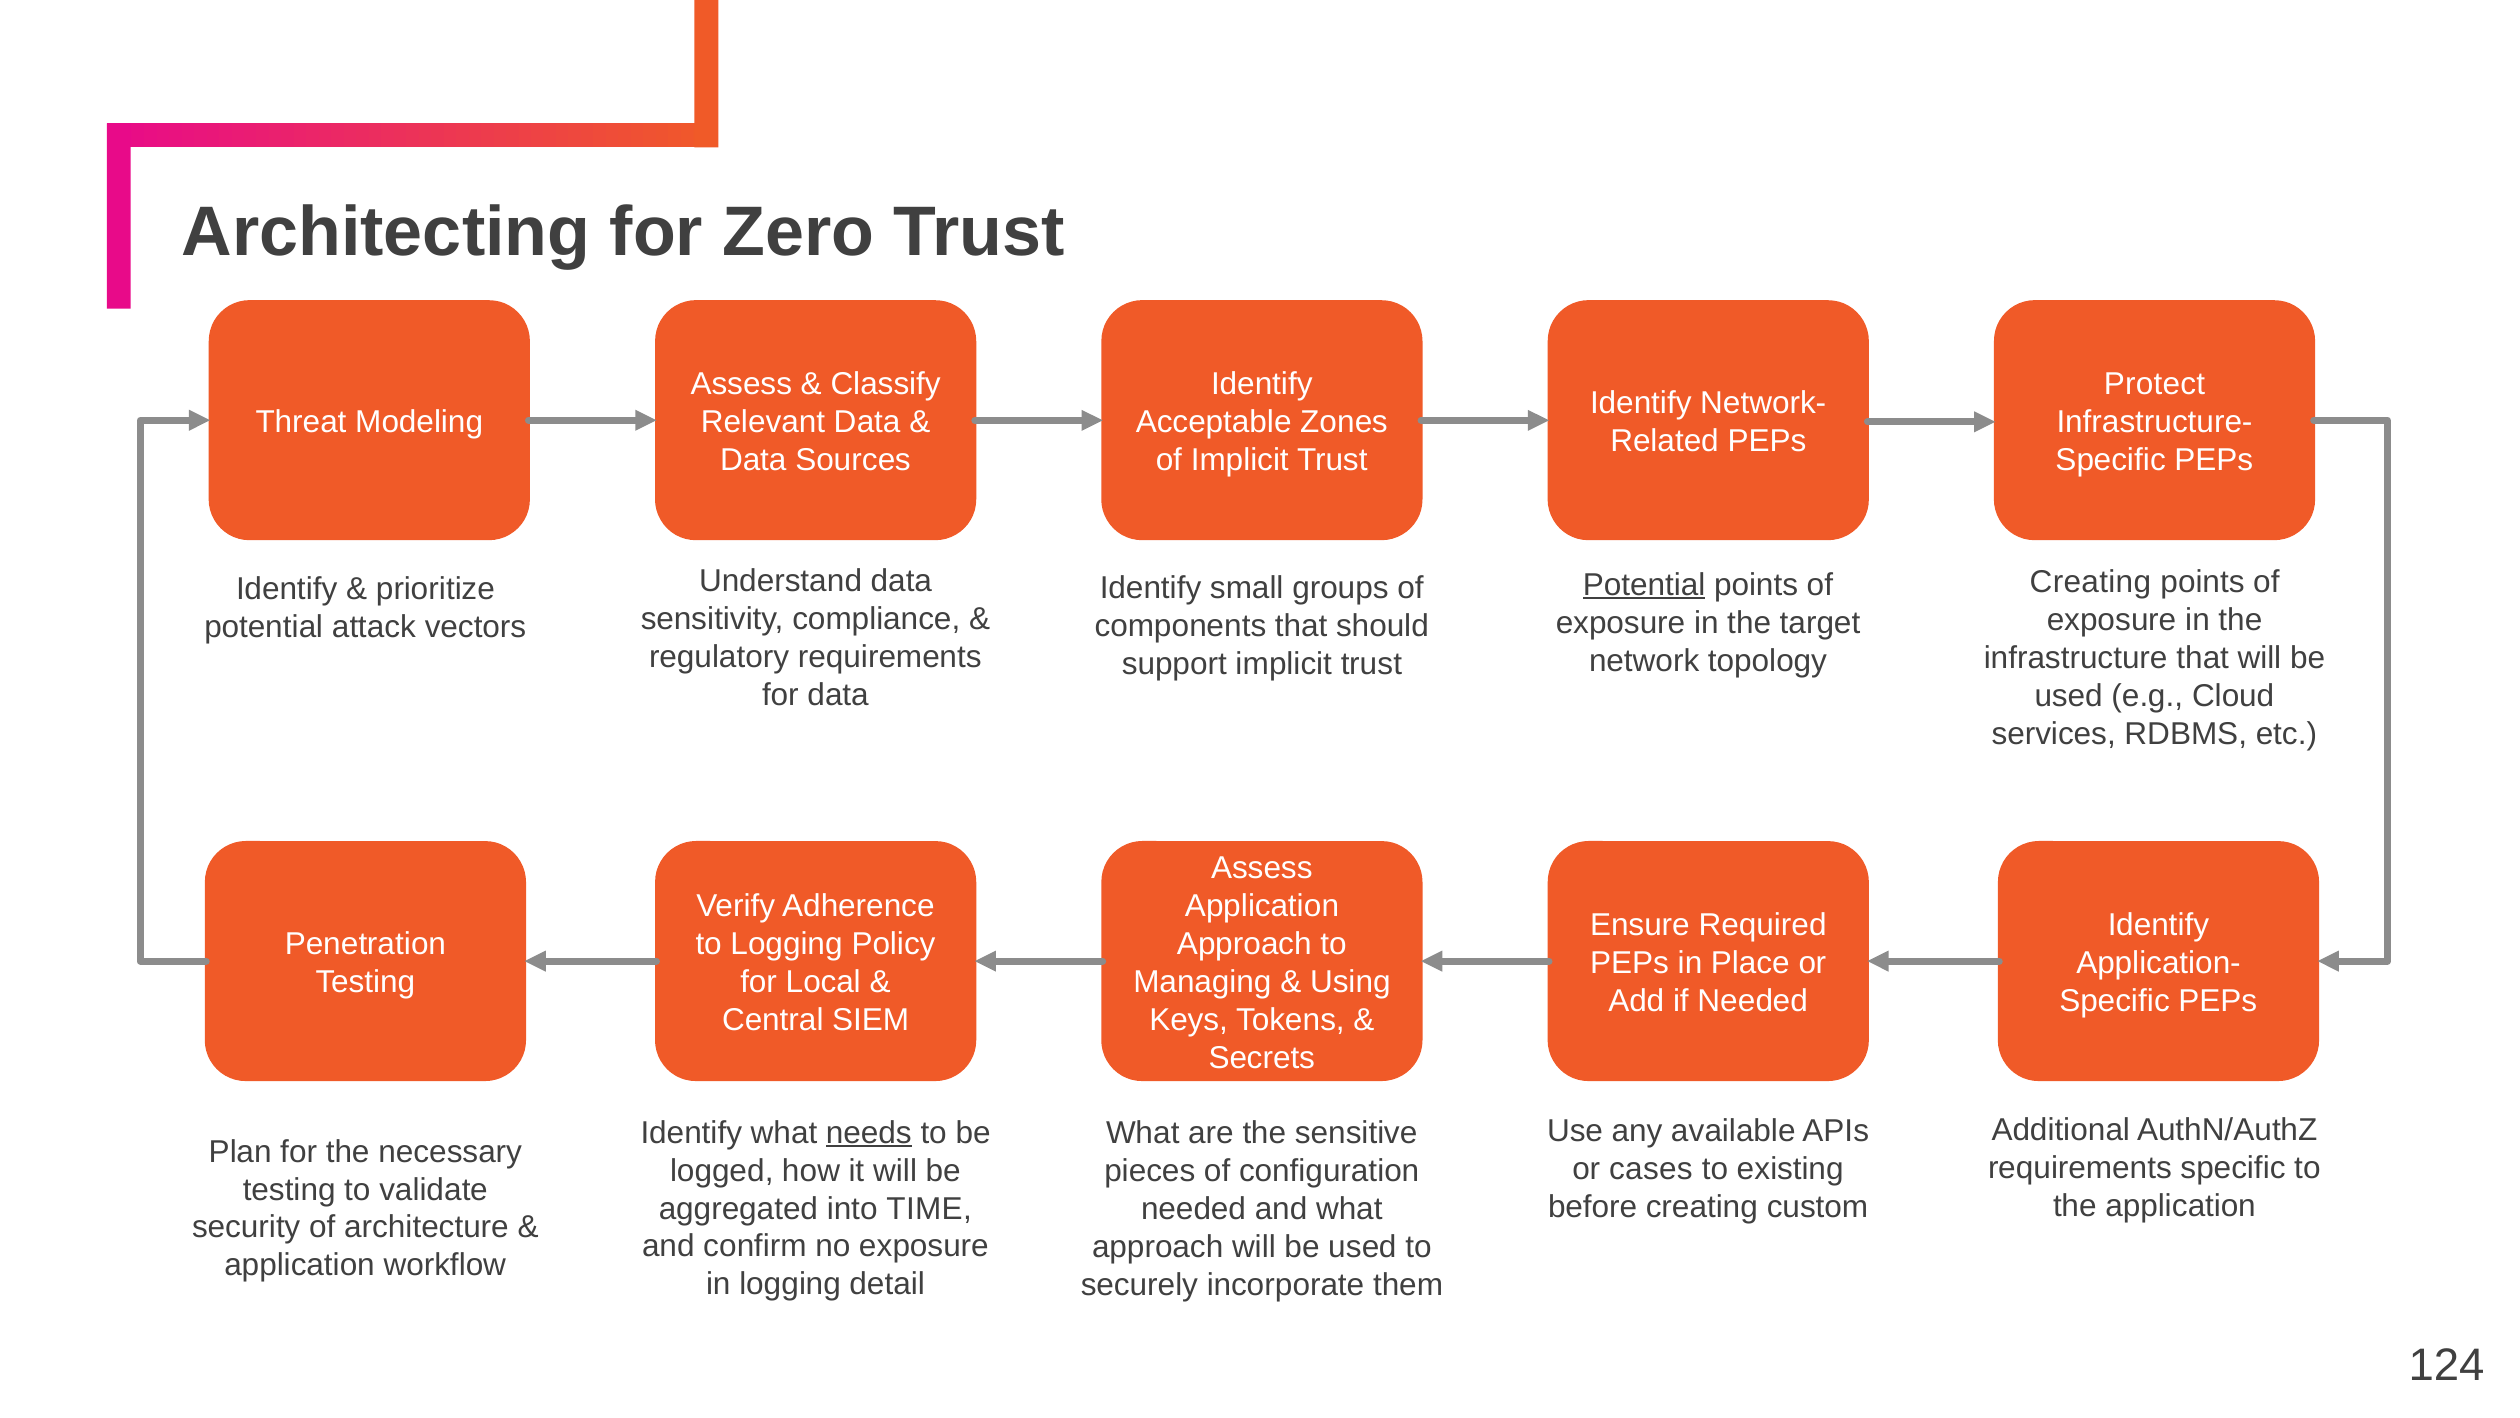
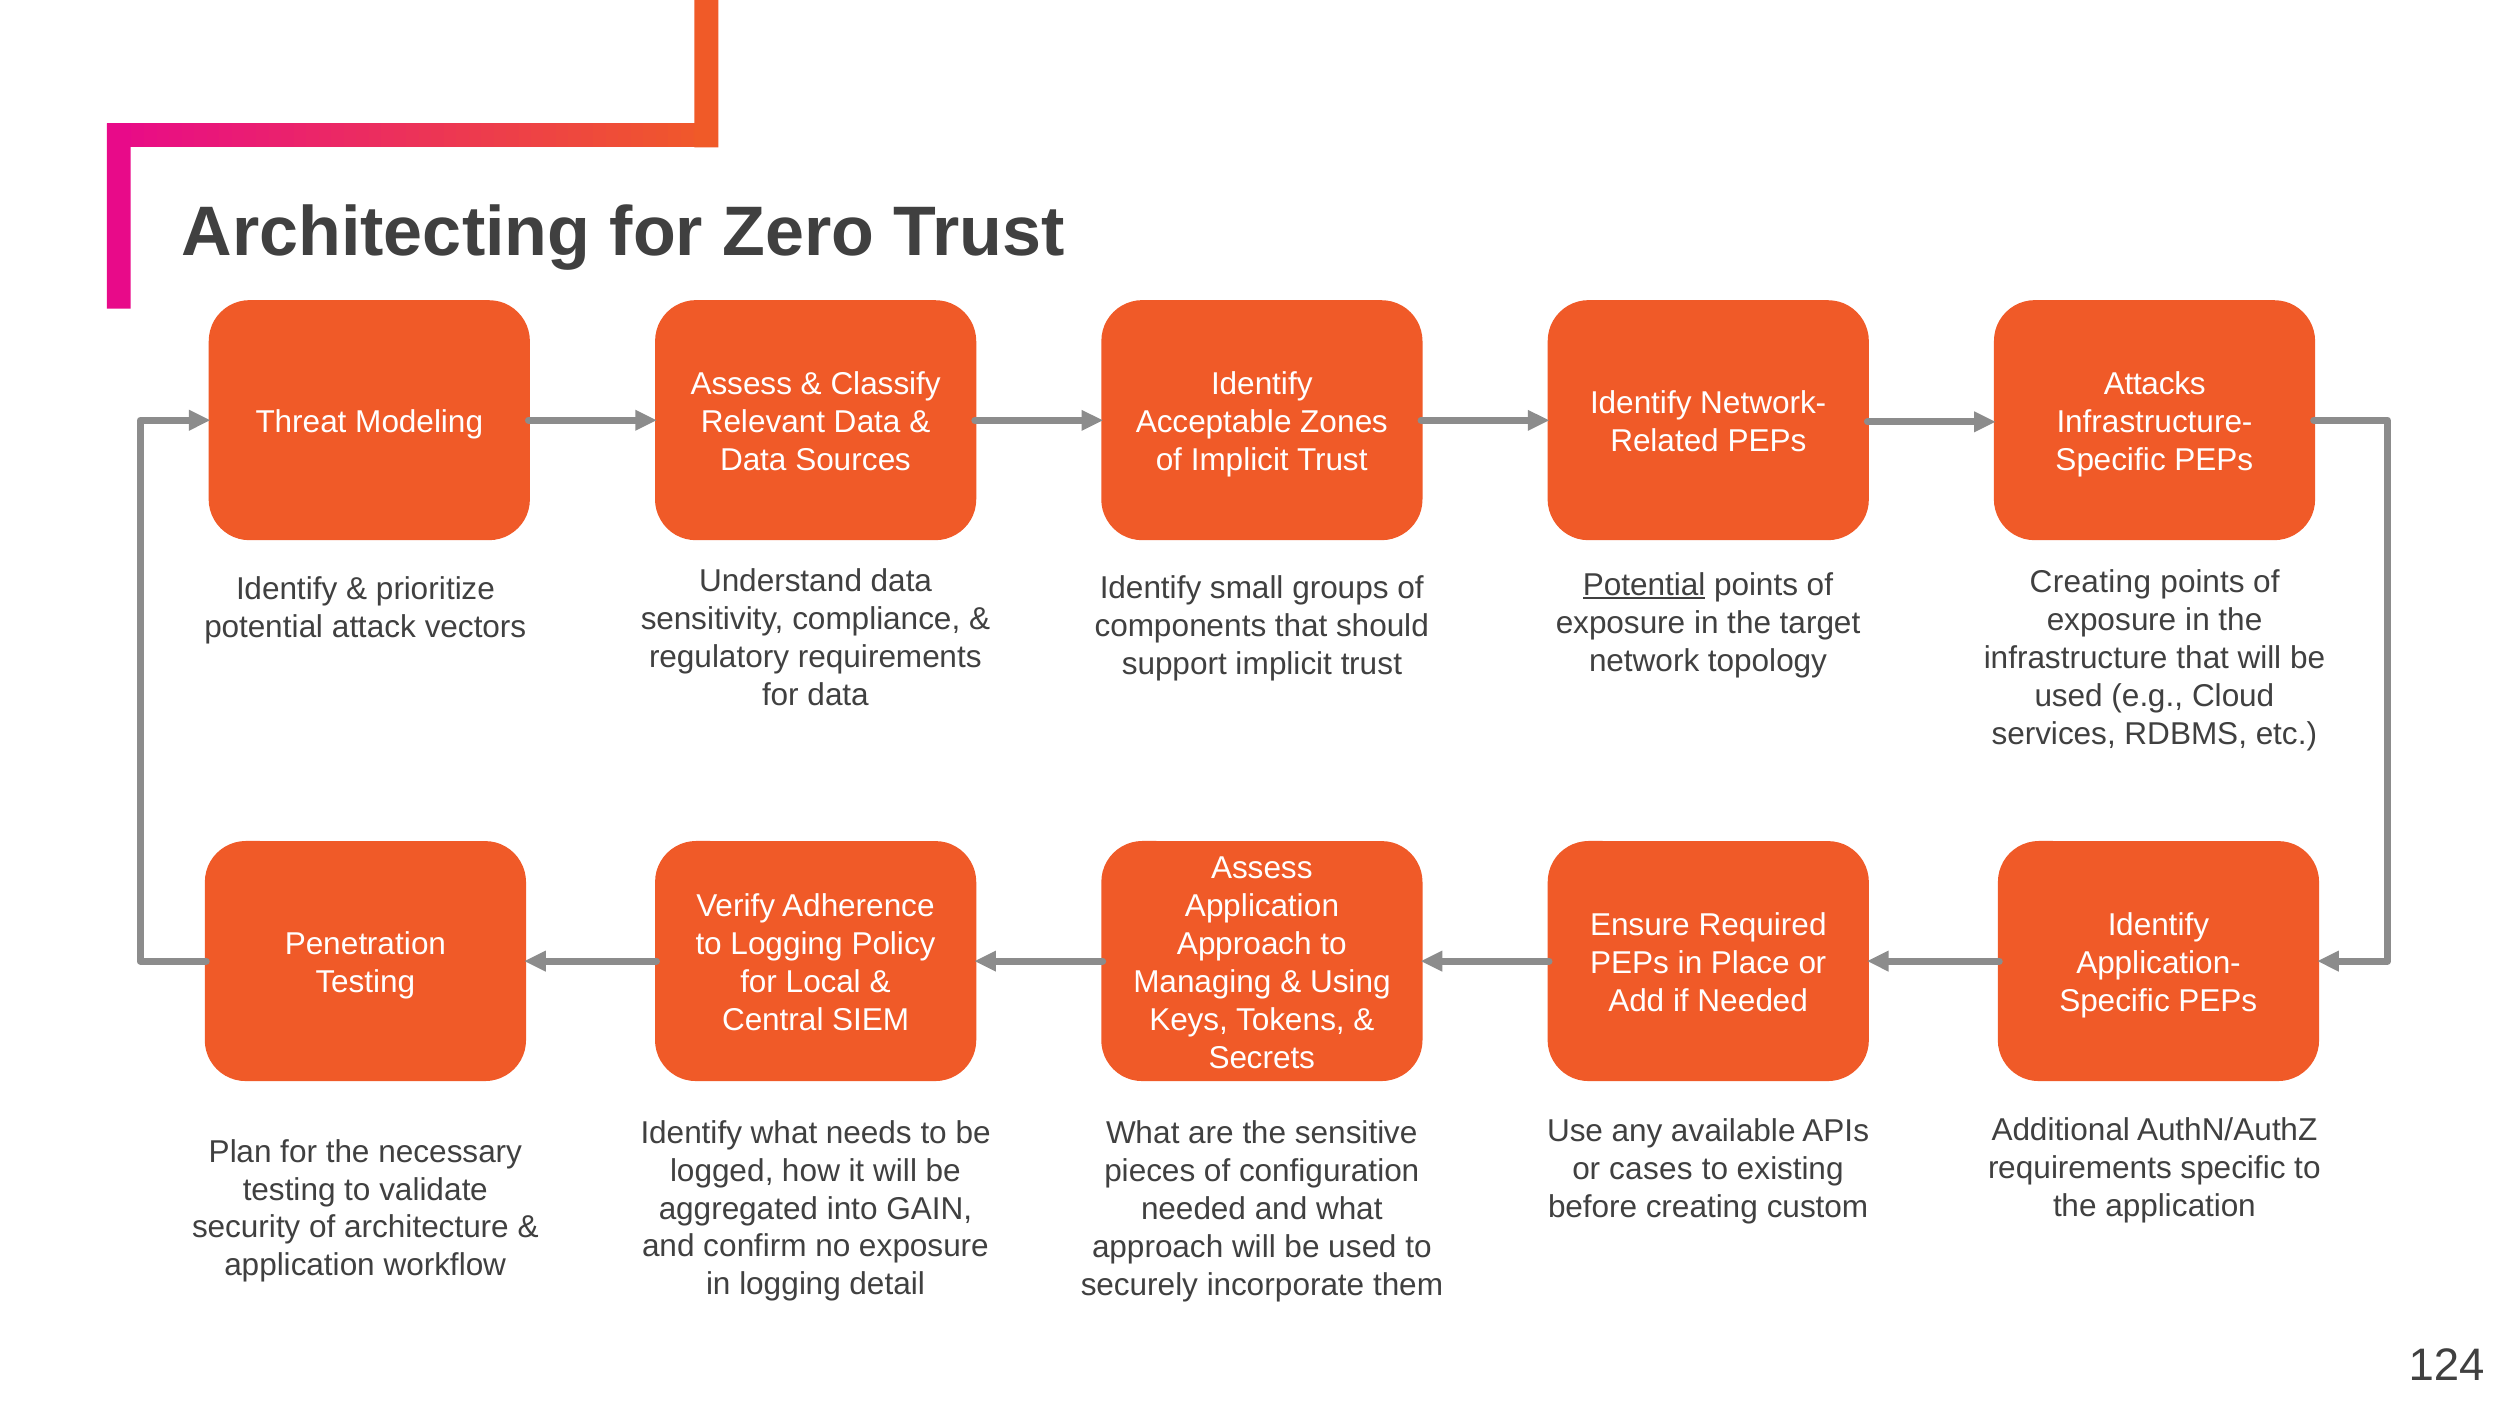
Protect: Protect -> Attacks
needs underline: present -> none
TIME: TIME -> GAIN
